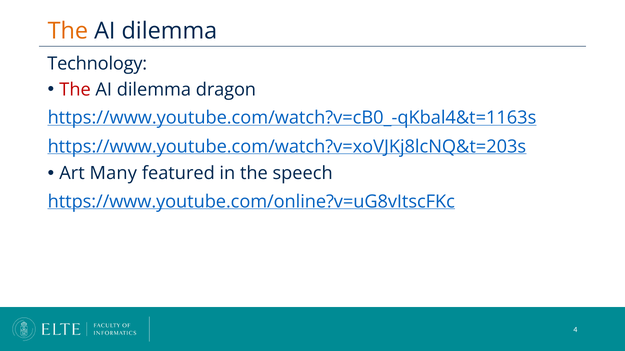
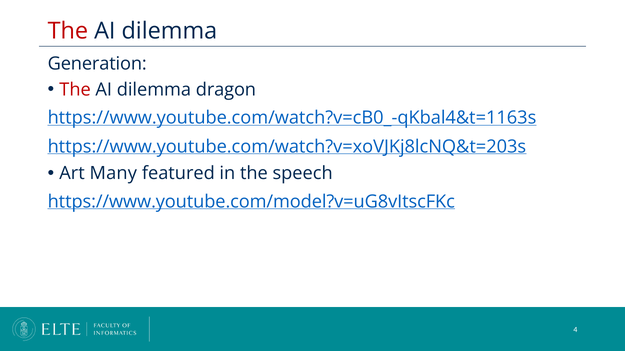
The at (68, 31) colour: orange -> red
Technology: Technology -> Generation
https://www.youtube.com/online?v=uG8vItscFKc: https://www.youtube.com/online?v=uG8vItscFKc -> https://www.youtube.com/model?v=uG8vItscFKc
